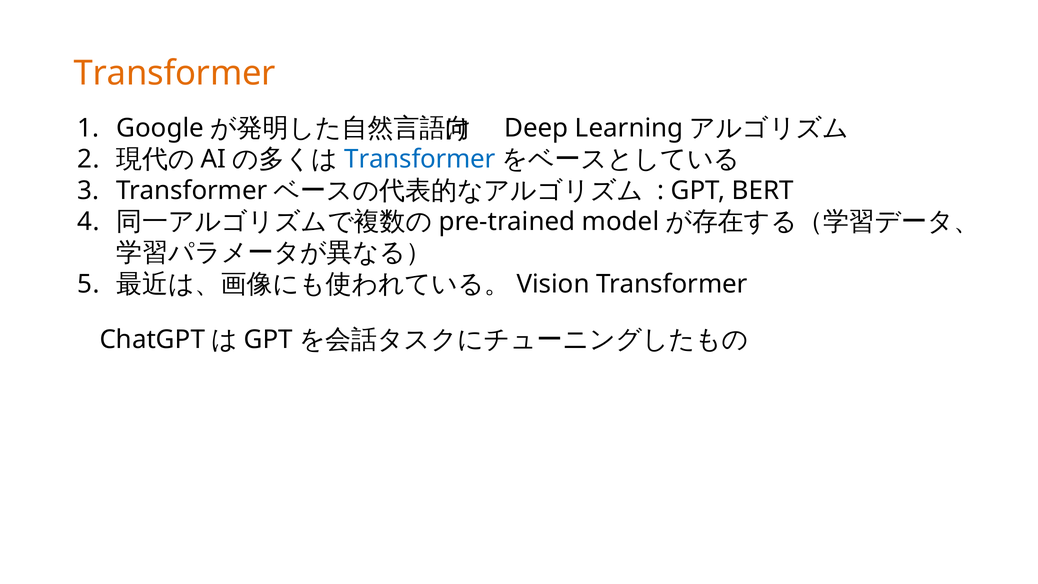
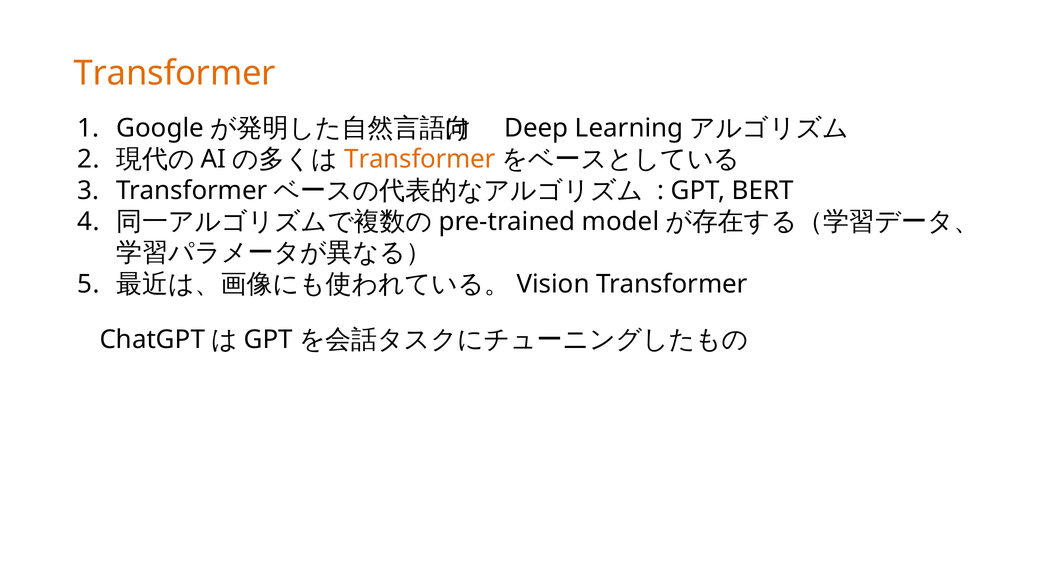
Transformer at (420, 159) colour: blue -> orange
